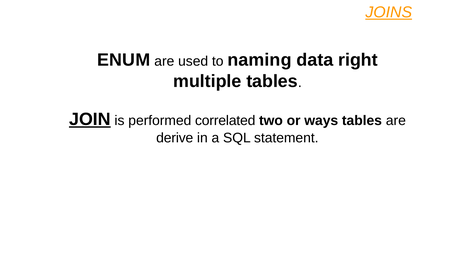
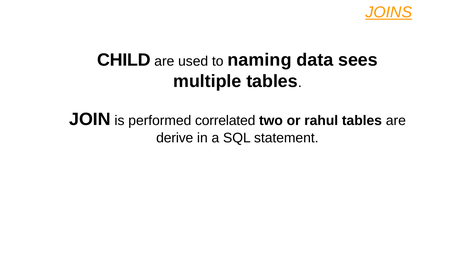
ENUM: ENUM -> CHILD
right: right -> sees
JOIN underline: present -> none
ways: ways -> rahul
